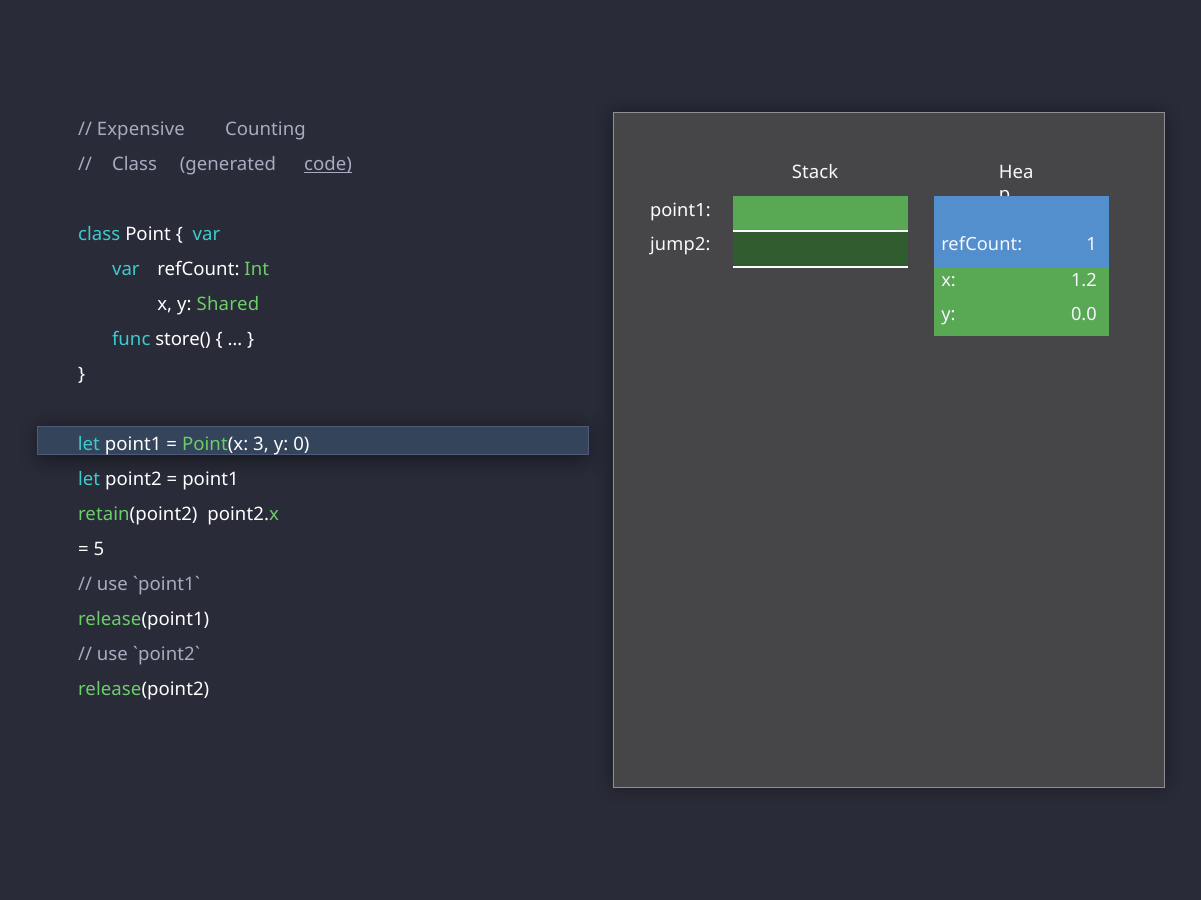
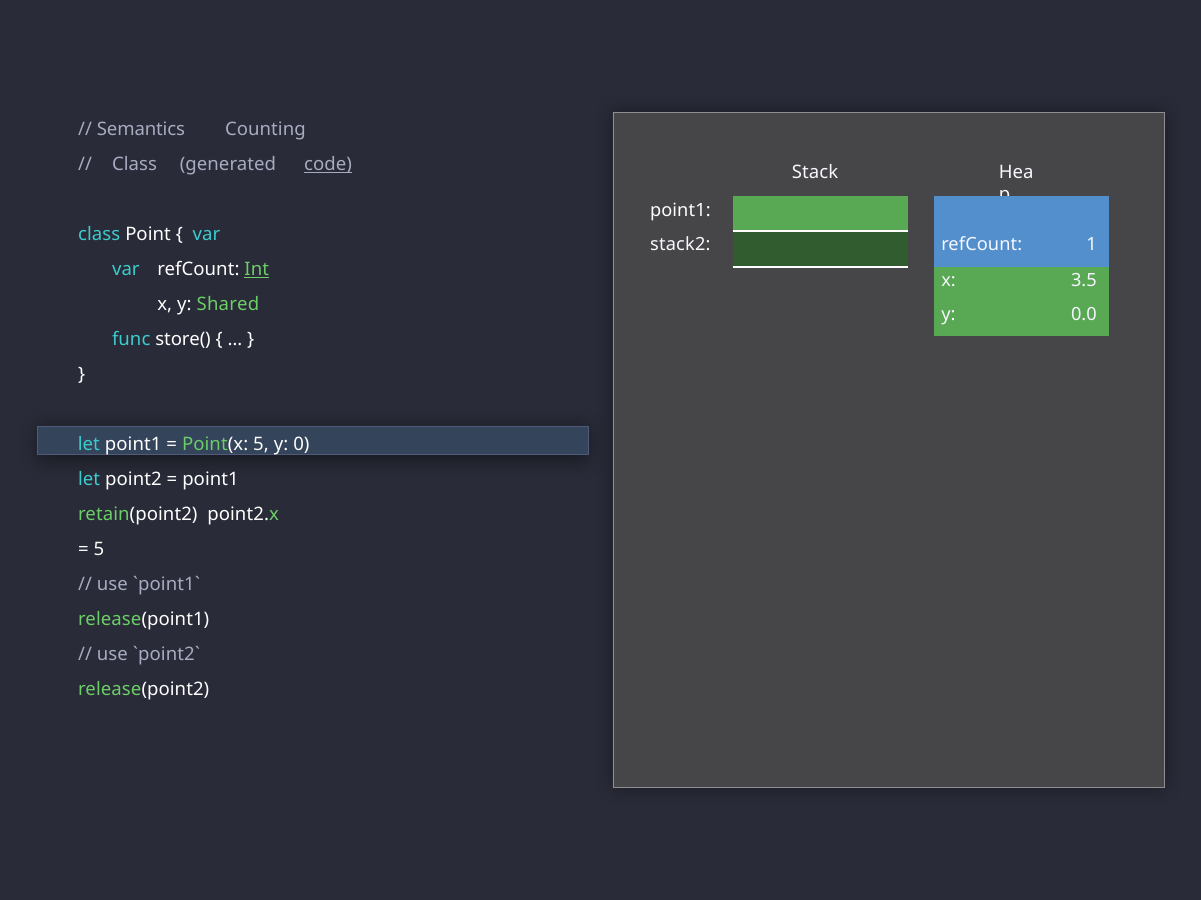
Expensive: Expensive -> Semantics
jump2: jump2 -> stack2
Int underline: none -> present
1.2: 1.2 -> 3.5
Point(x 3: 3 -> 5
